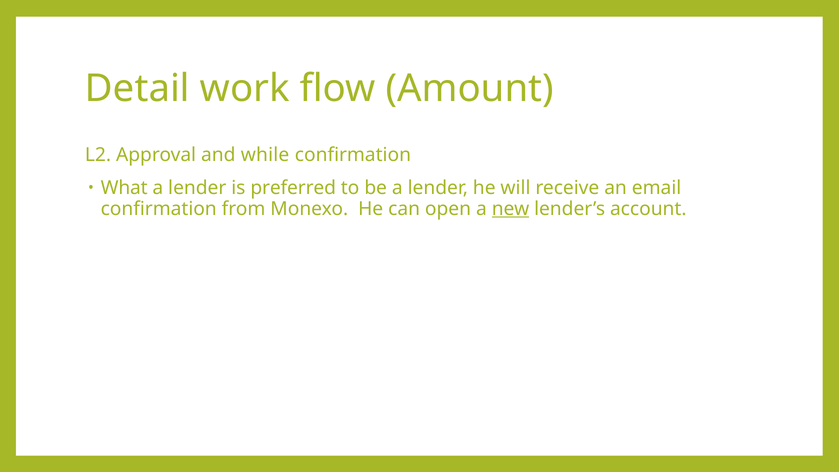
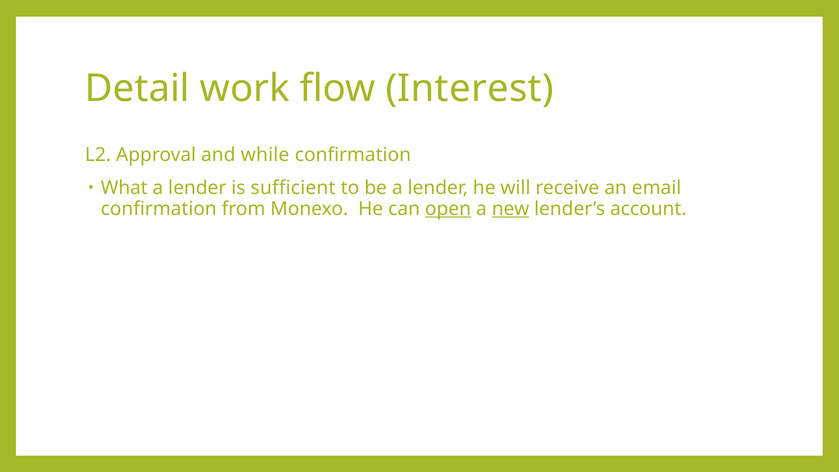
Amount: Amount -> Interest
preferred: preferred -> sufficient
open underline: none -> present
